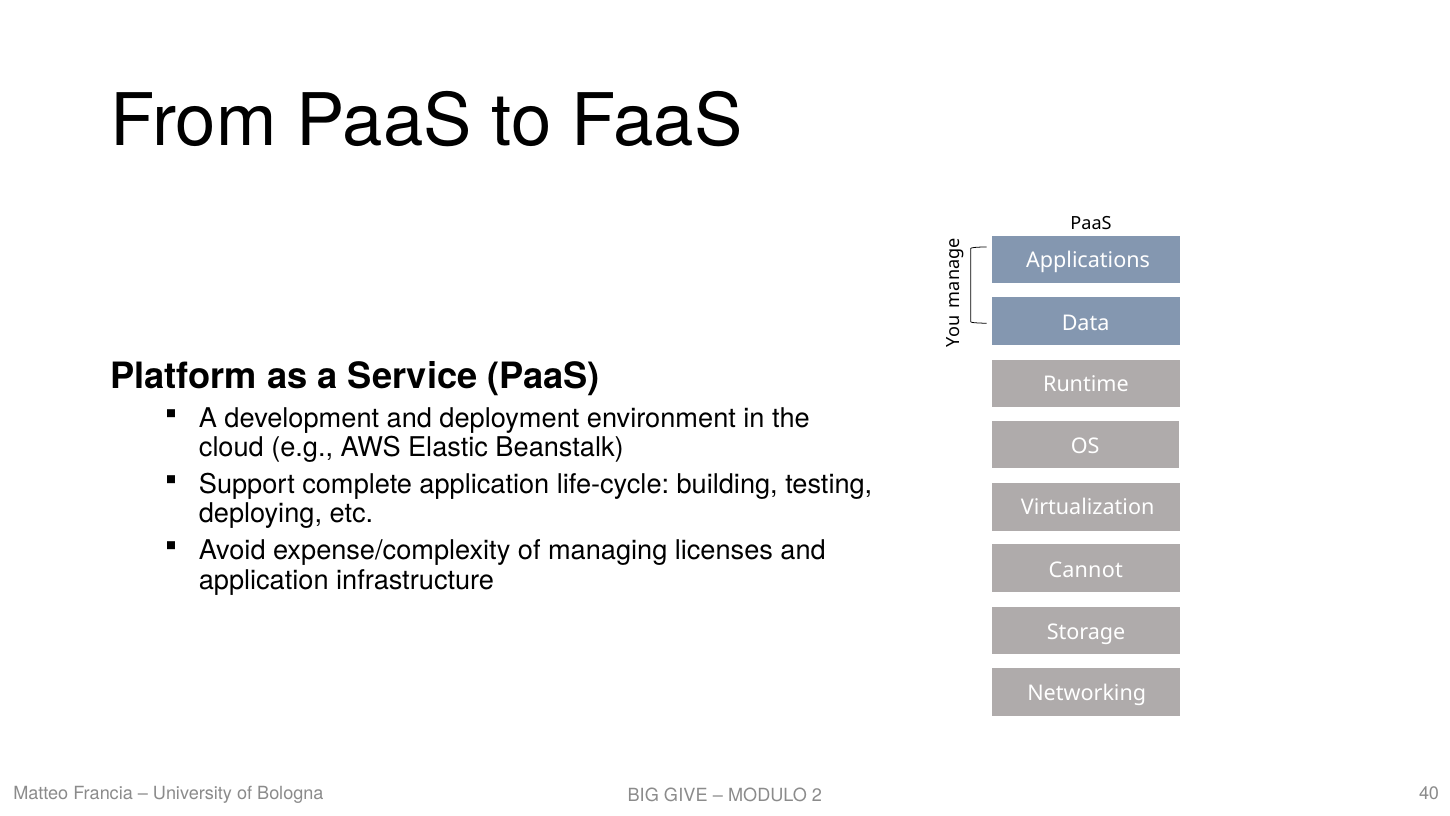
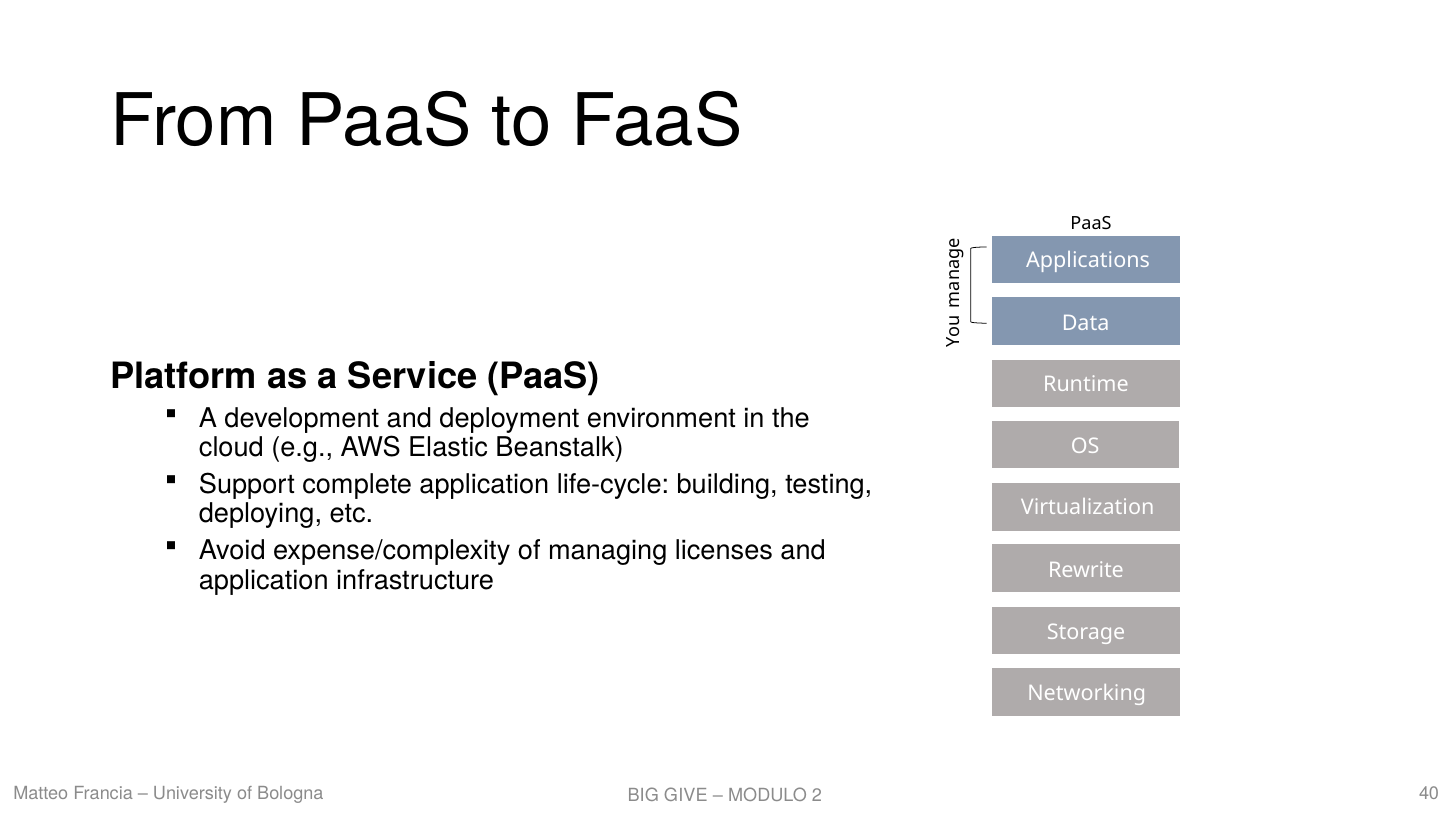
Cannot: Cannot -> Rewrite
